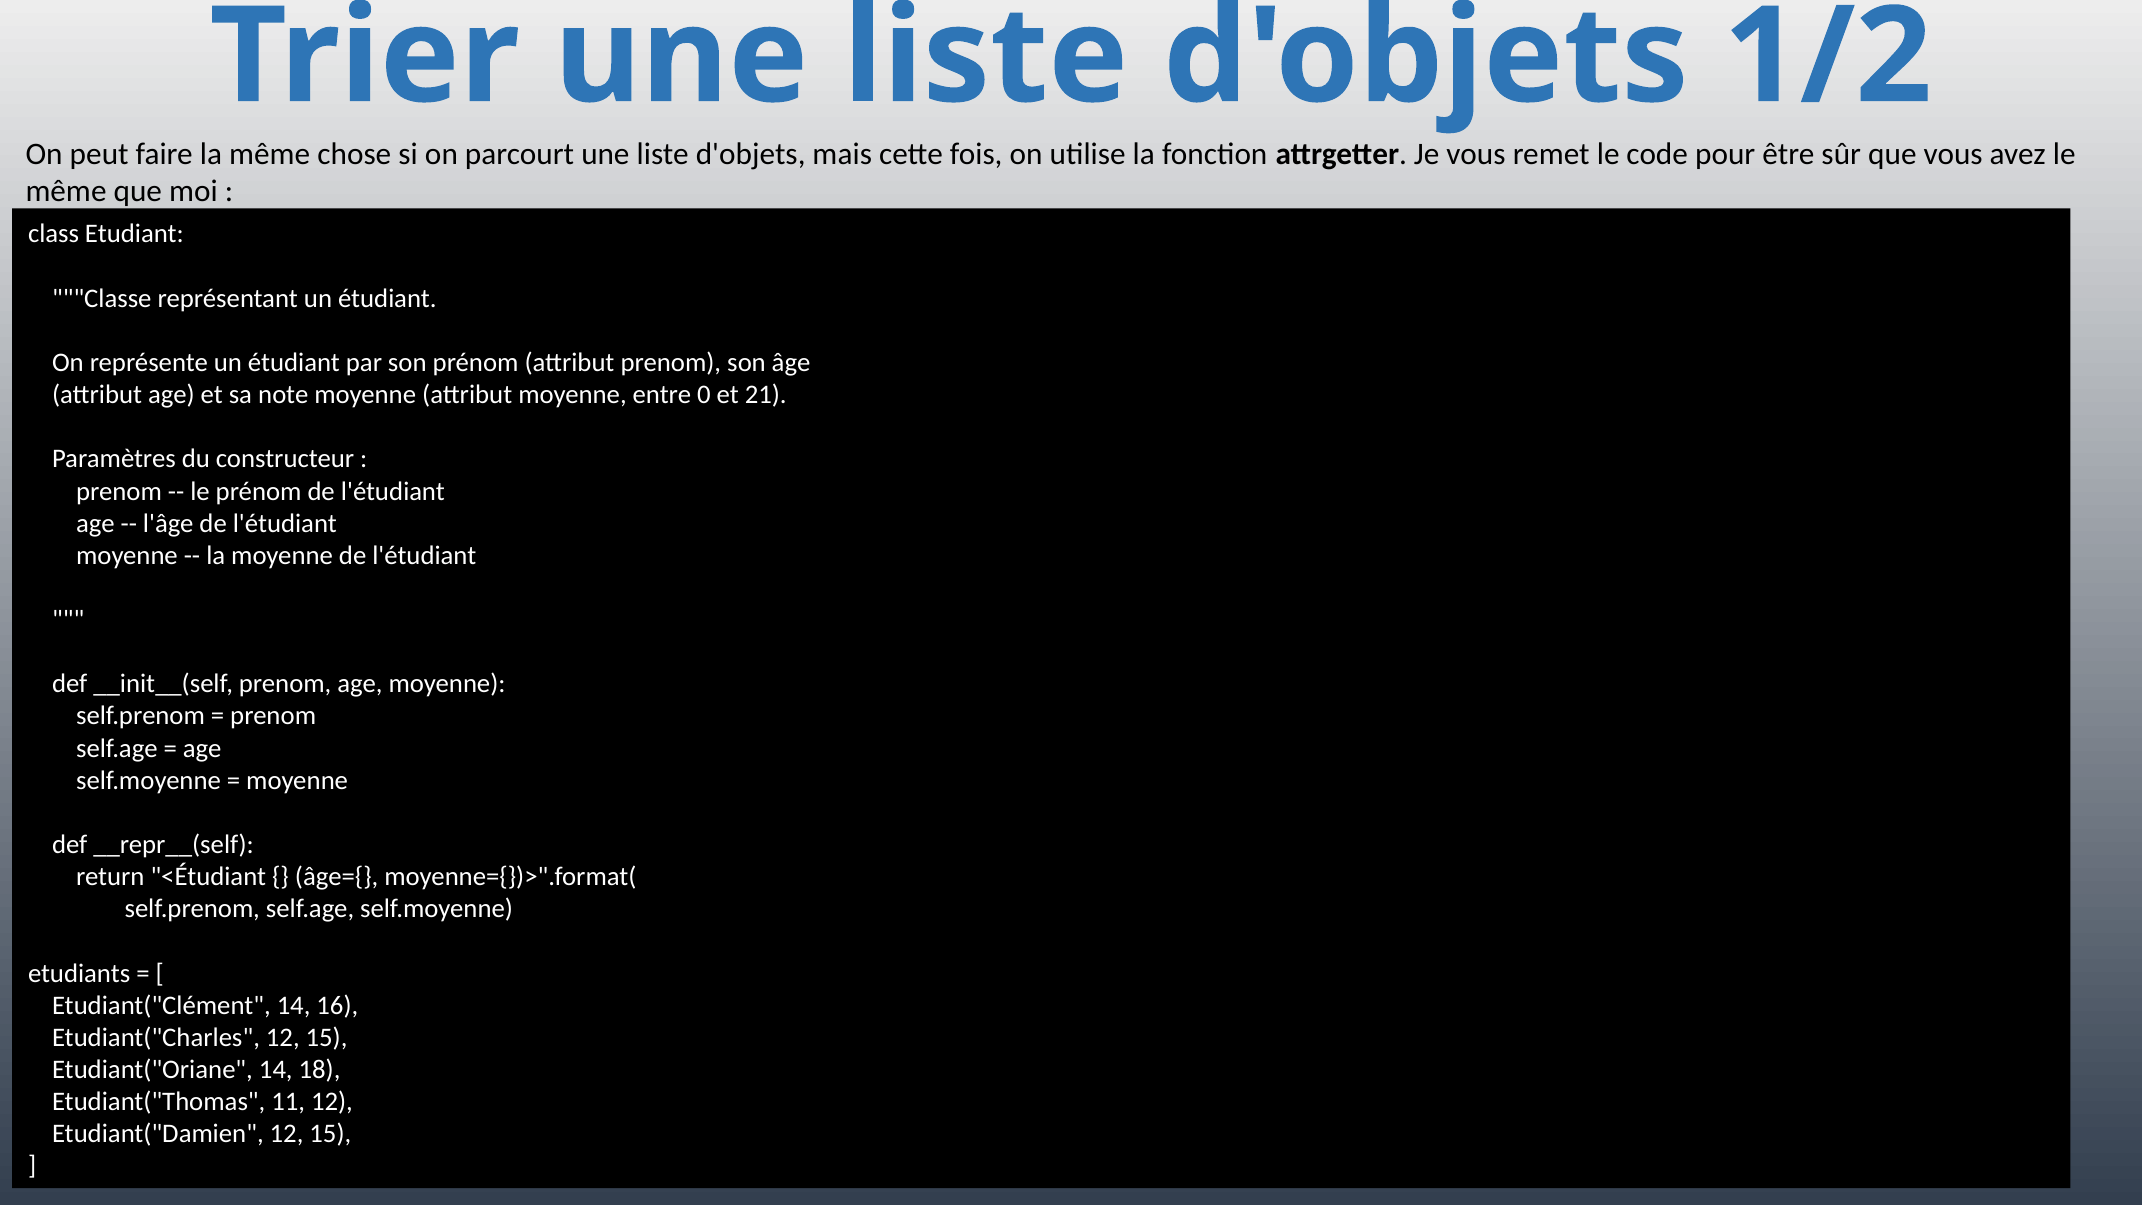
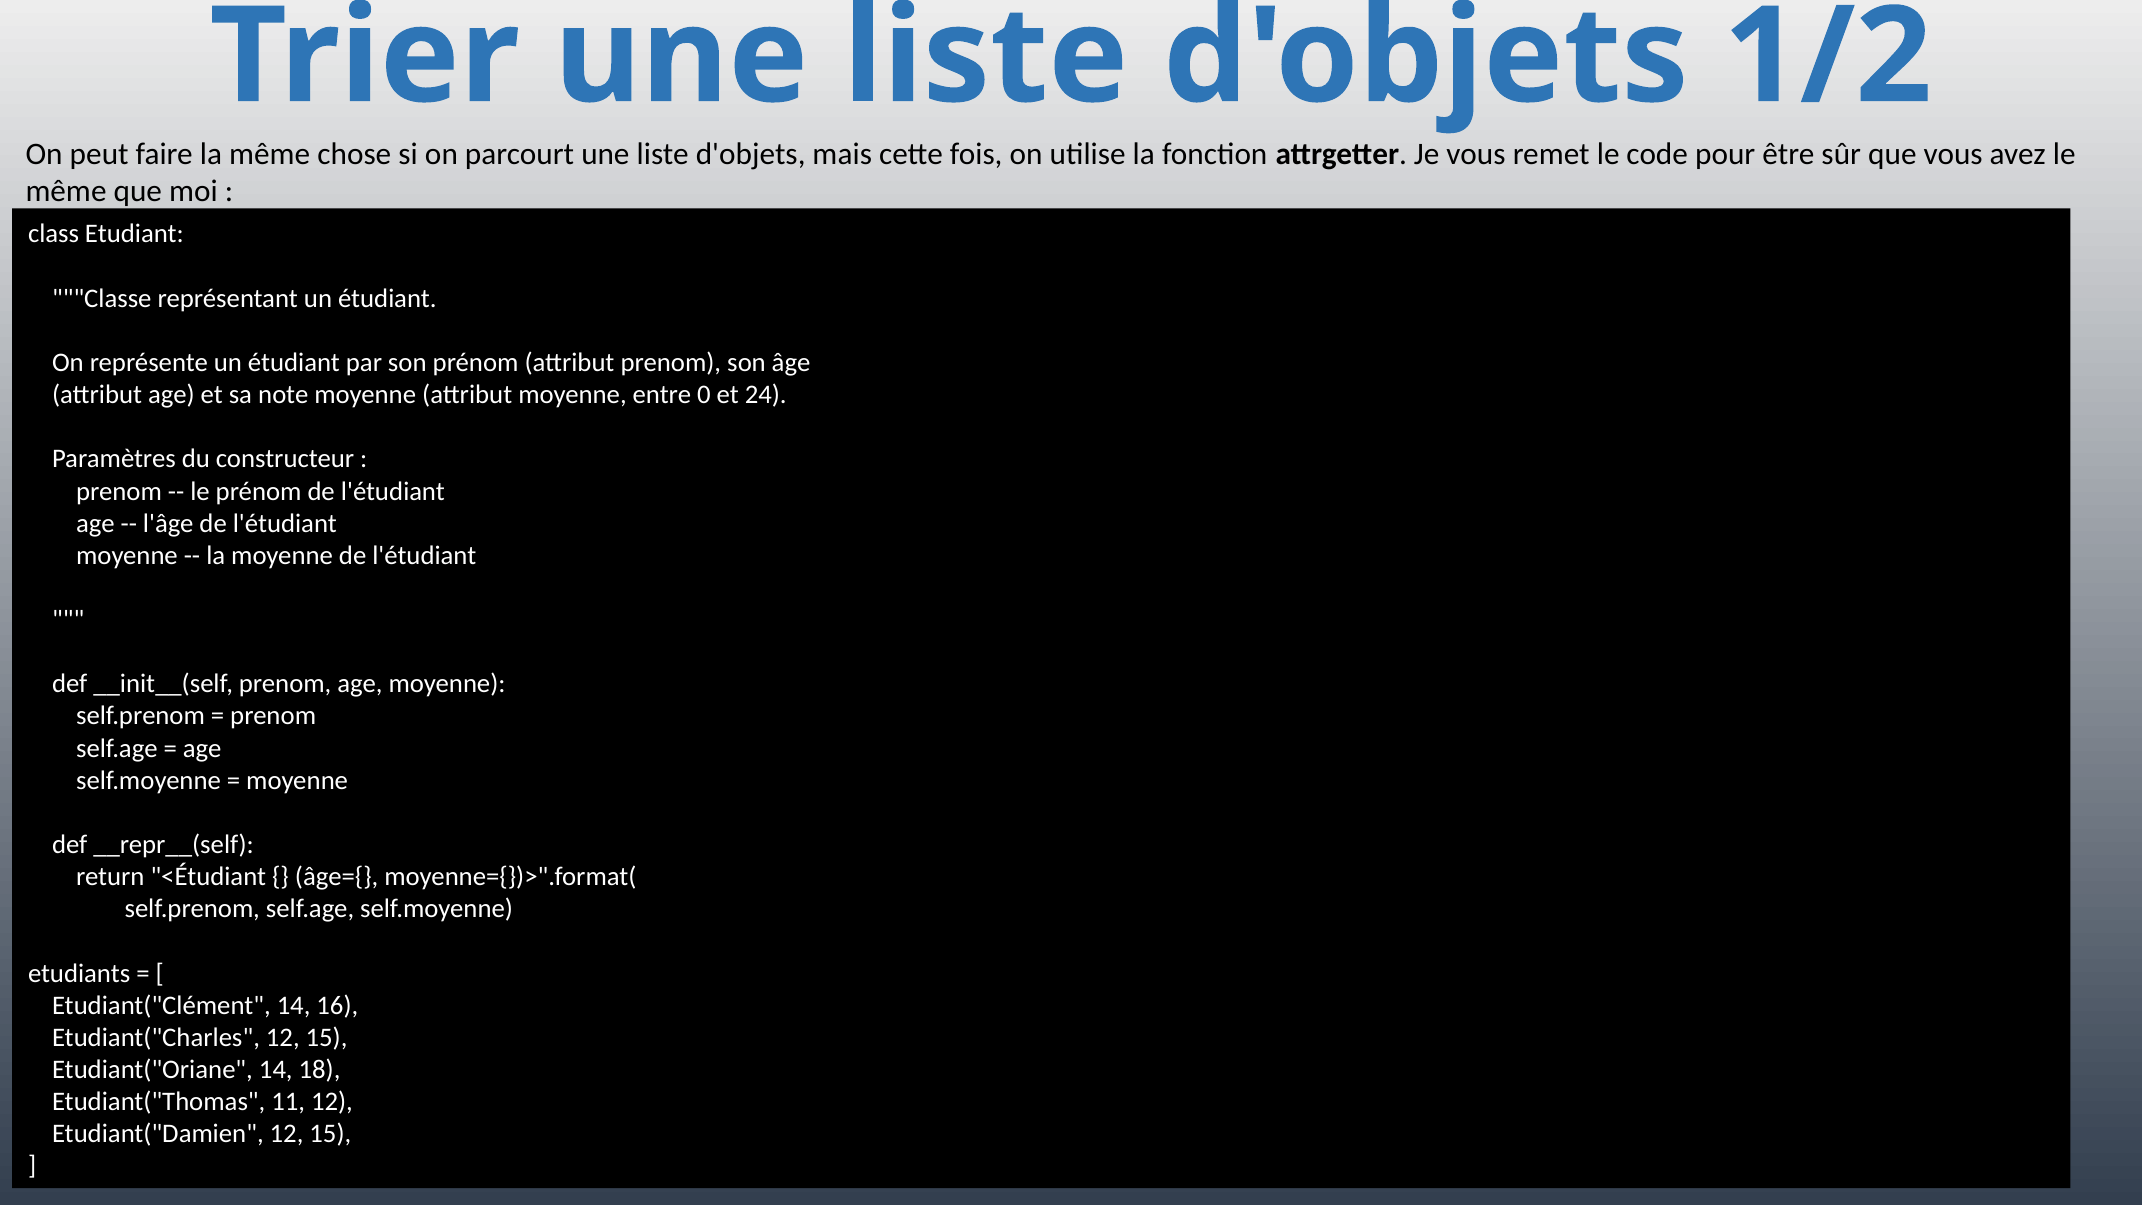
21: 21 -> 24
